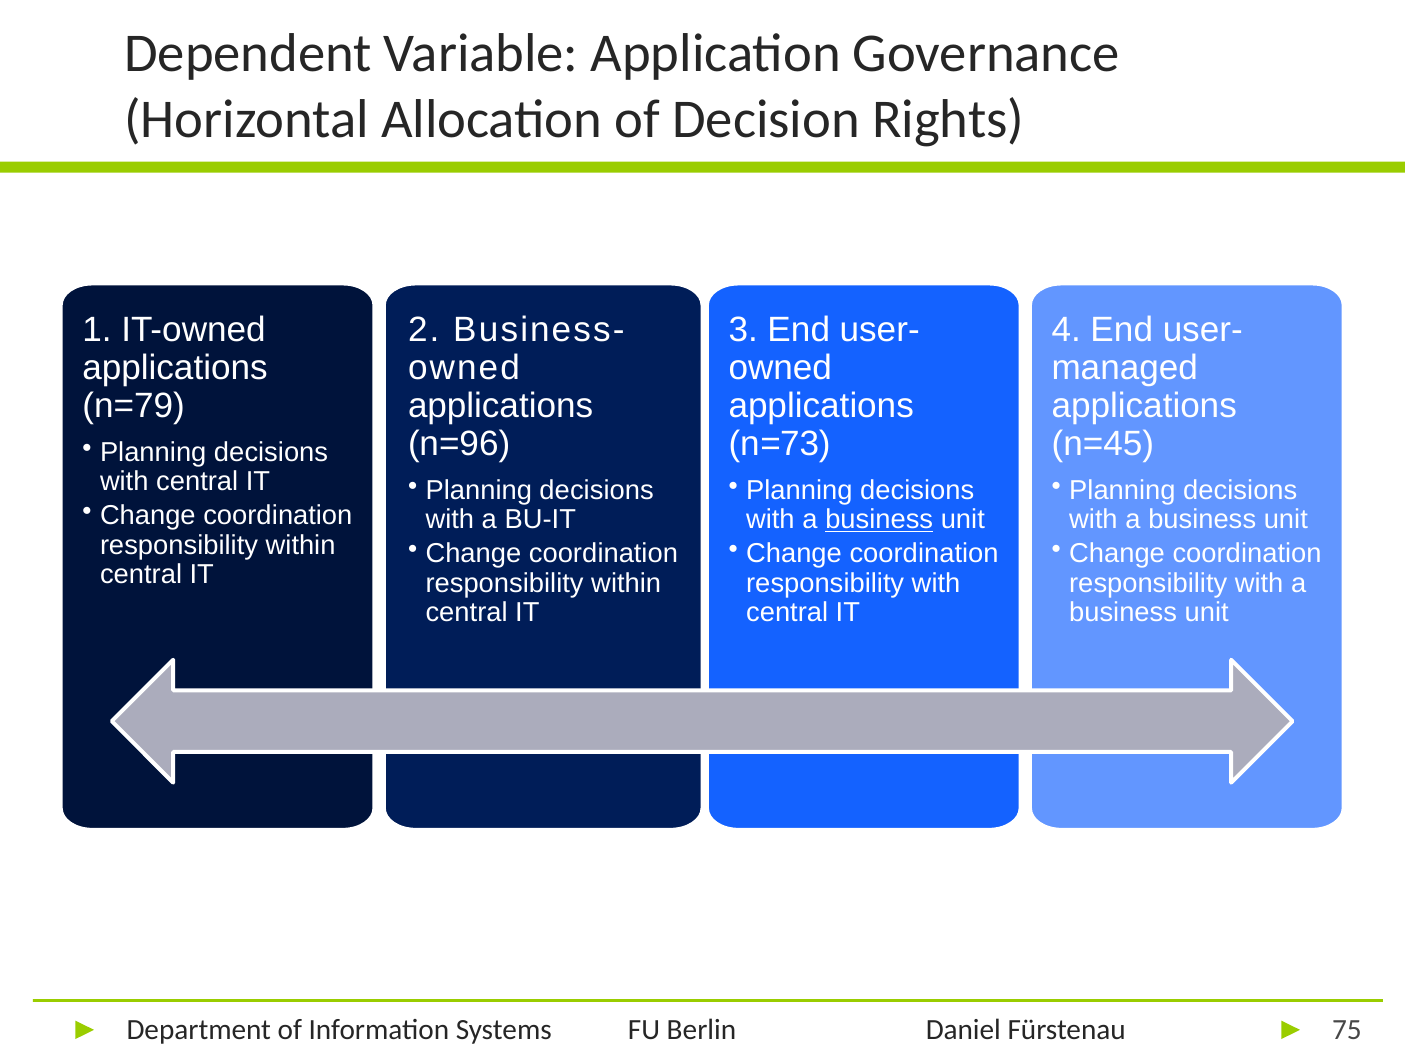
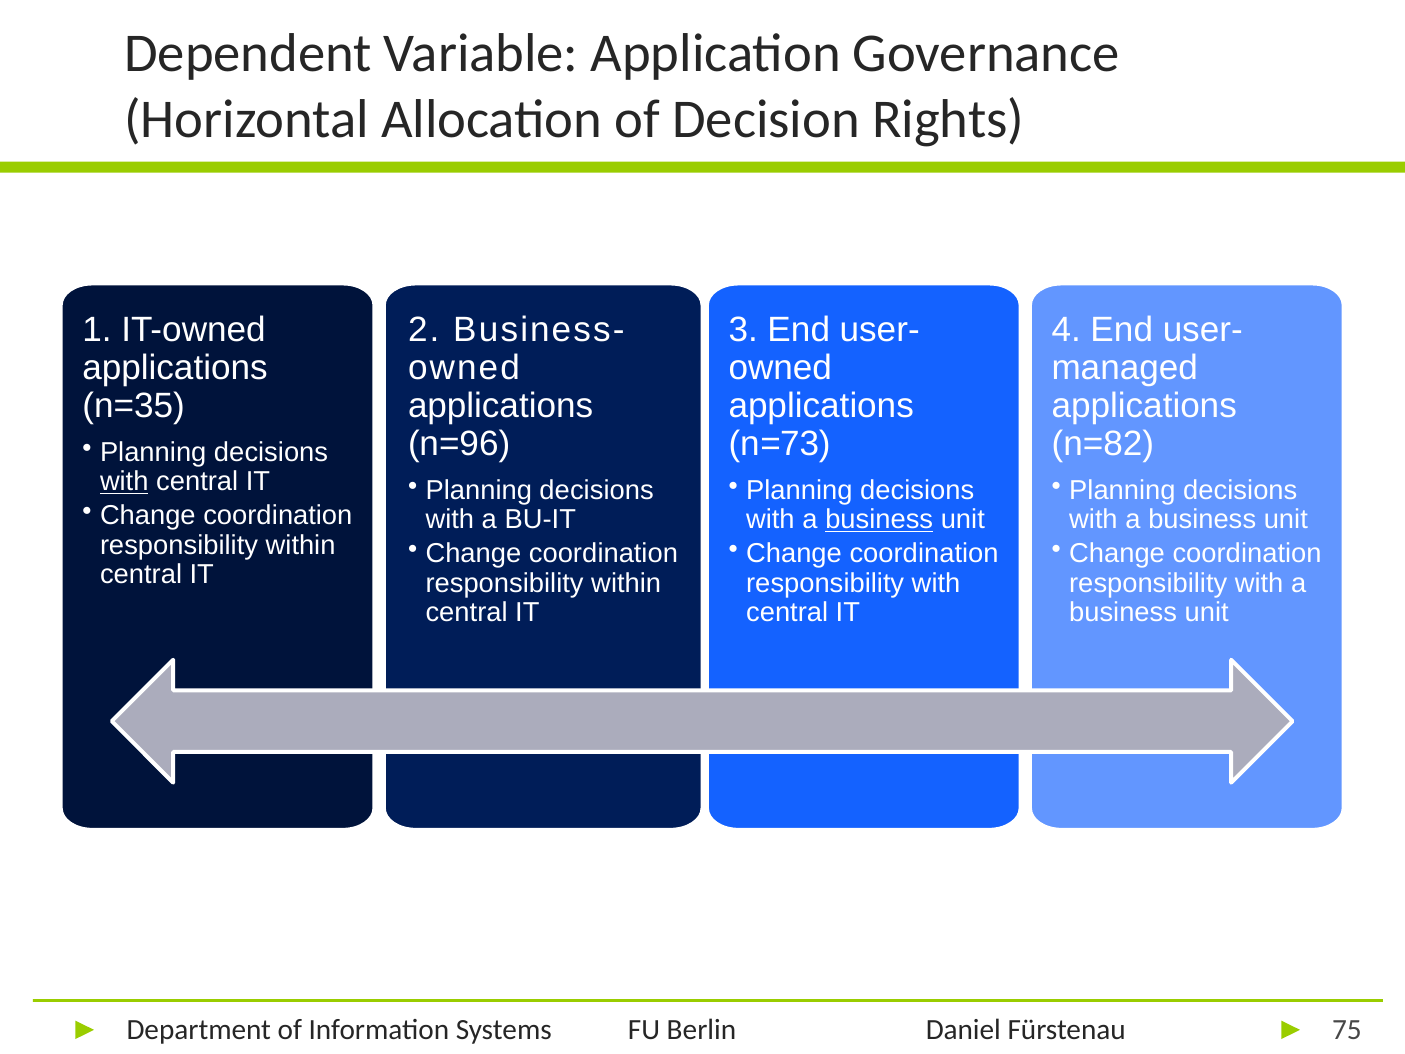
n=79: n=79 -> n=35
n=45: n=45 -> n=82
with at (124, 482) underline: none -> present
